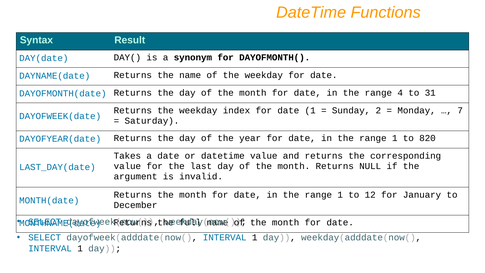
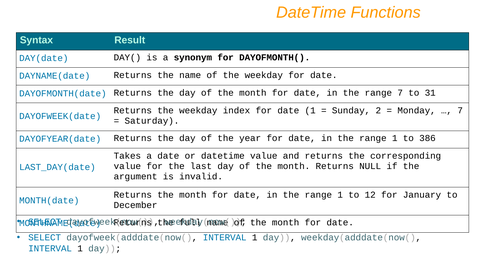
range 4: 4 -> 7
820: 820 -> 386
